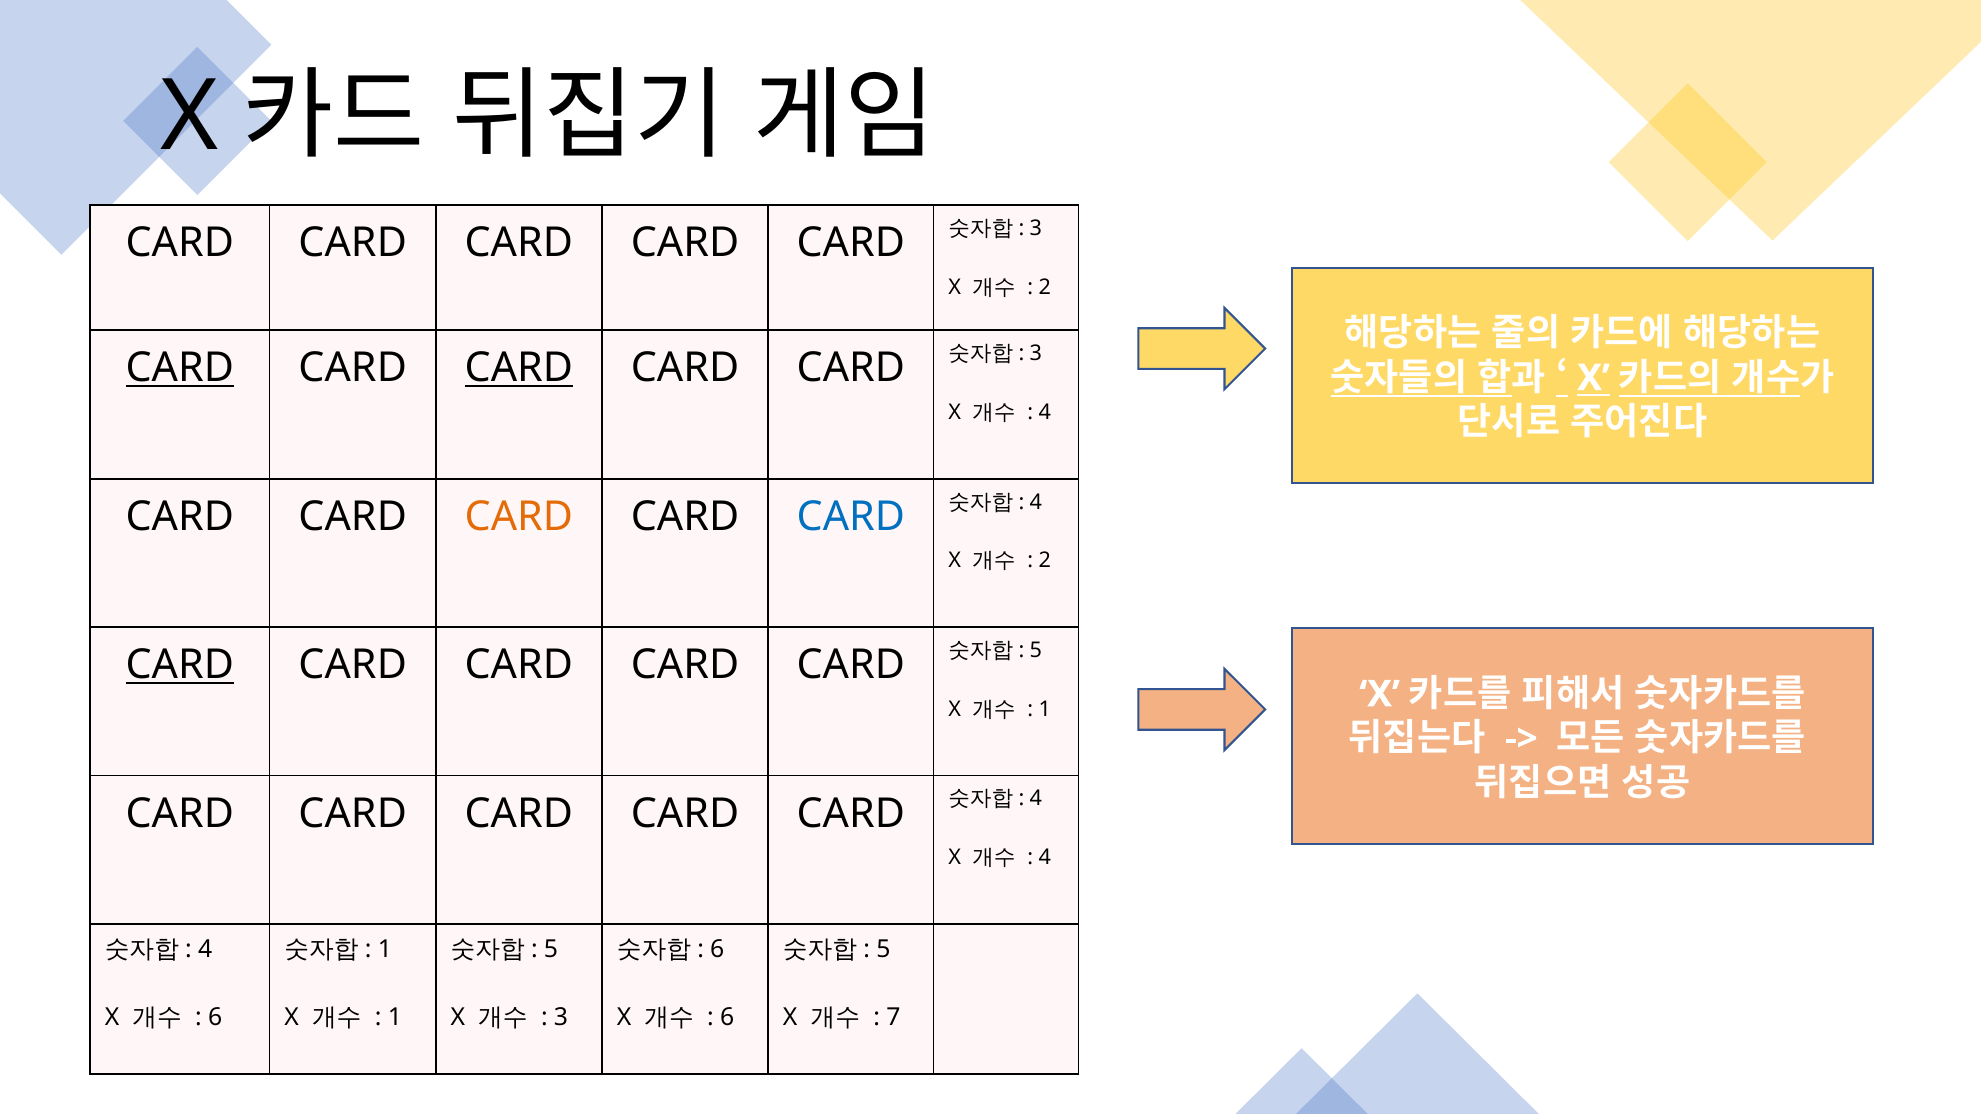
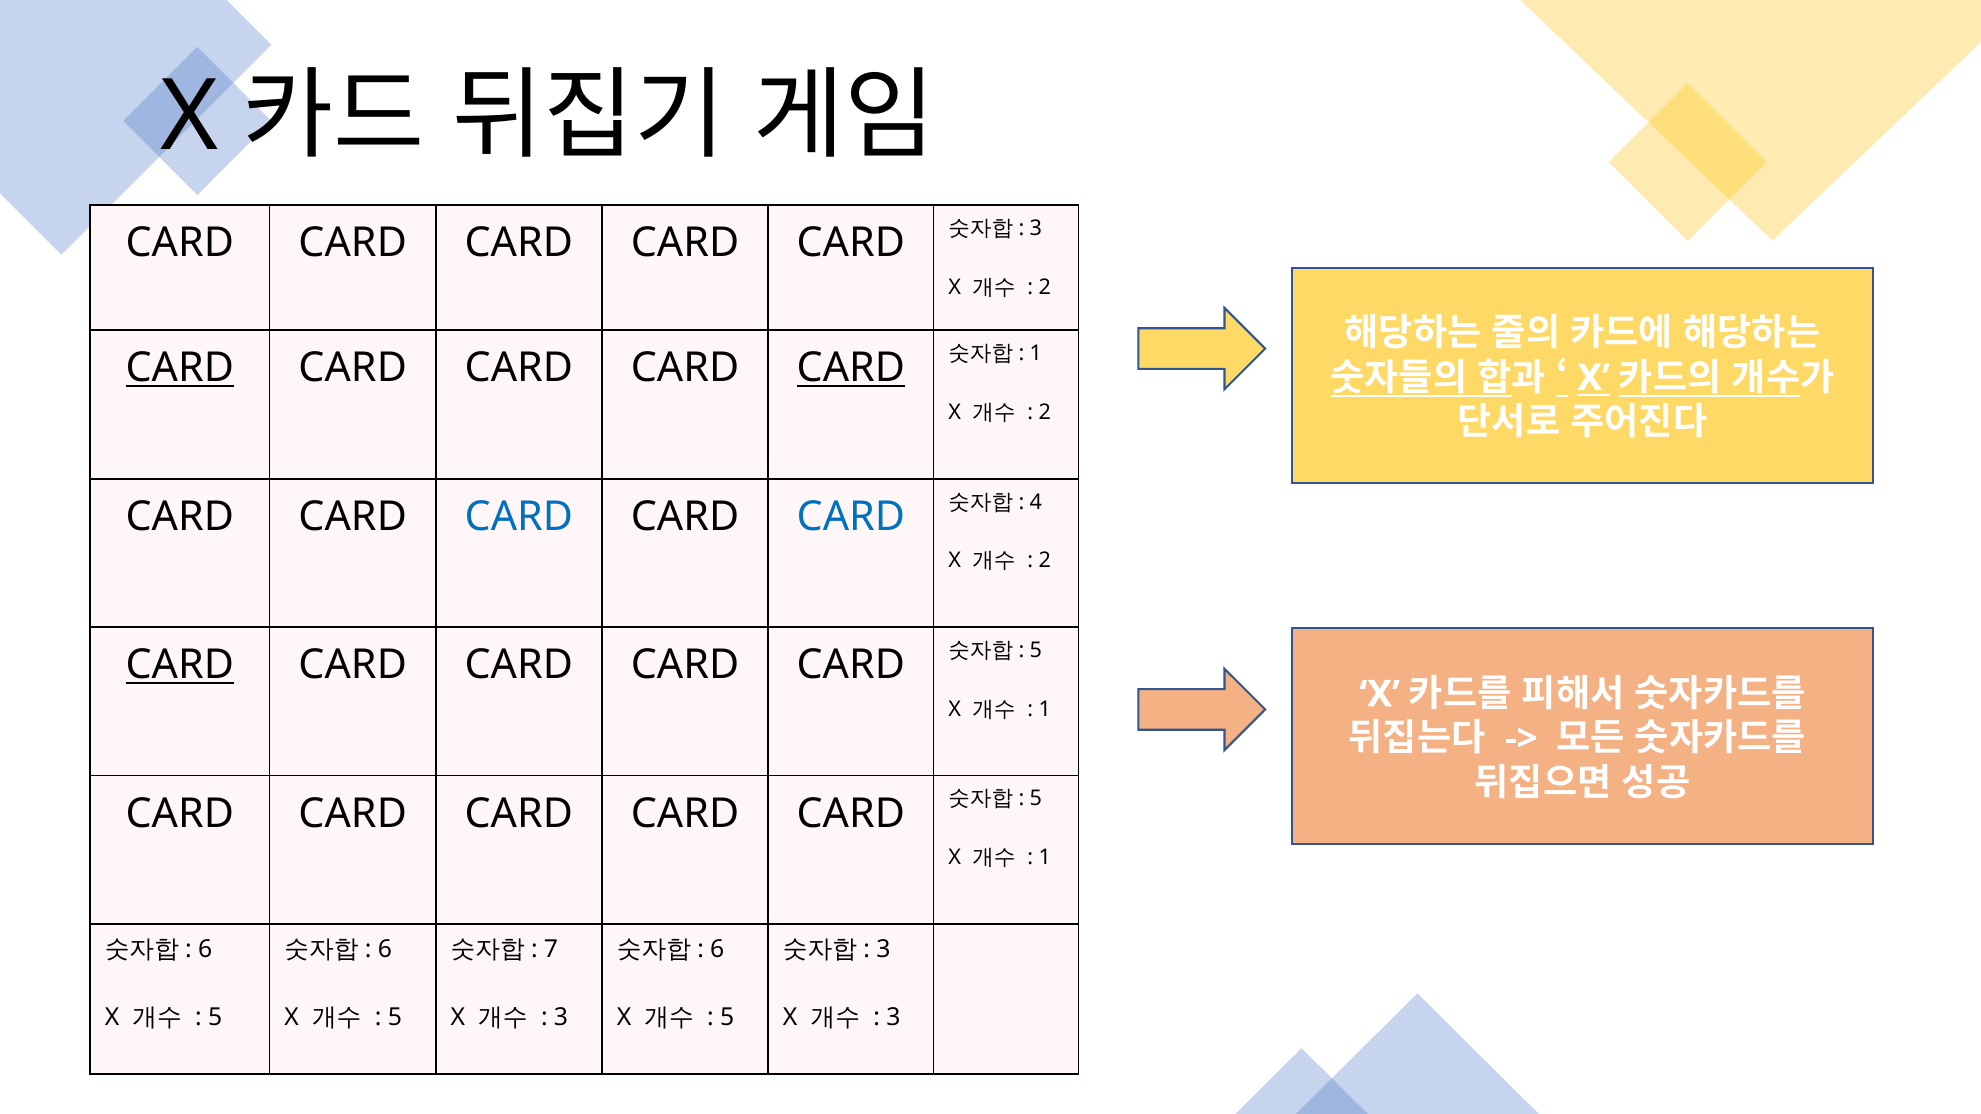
CARD at (519, 368) underline: present -> none
CARD at (851, 368) underline: none -> present
3 at (1036, 354): 3 -> 1
4 at (1045, 412): 4 -> 2
CARD at (519, 517) colour: orange -> blue
4 at (1036, 799): 4 -> 5
4 at (1045, 858): 4 -> 1
4 at (205, 950): 4 -> 6
1 at (385, 950): 1 -> 6
5 at (551, 950): 5 -> 7
5 at (883, 950): 5 -> 3
6 at (215, 1018): 6 -> 5
1 at (395, 1018): 1 -> 5
6 at (727, 1018): 6 -> 5
7 at (893, 1018): 7 -> 3
